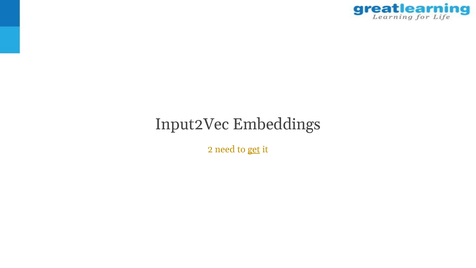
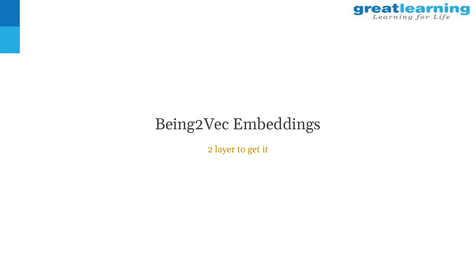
Input2Vec: Input2Vec -> Being2Vec
need: need -> layer
get underline: present -> none
